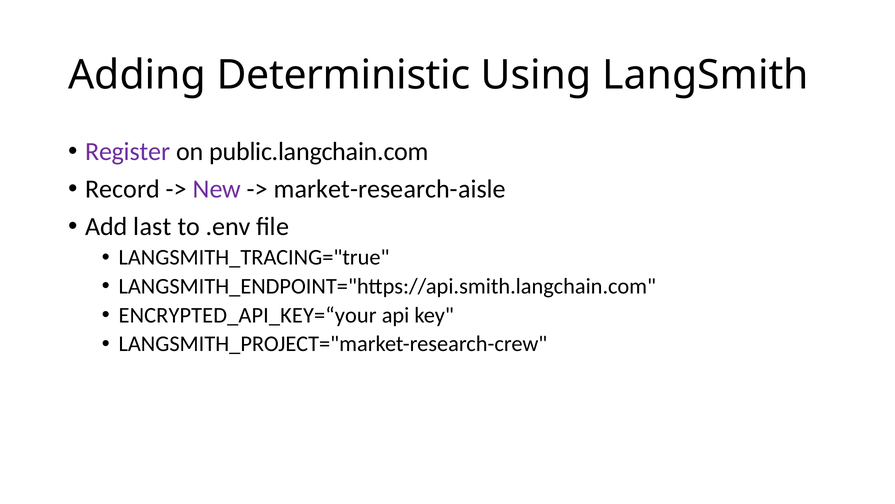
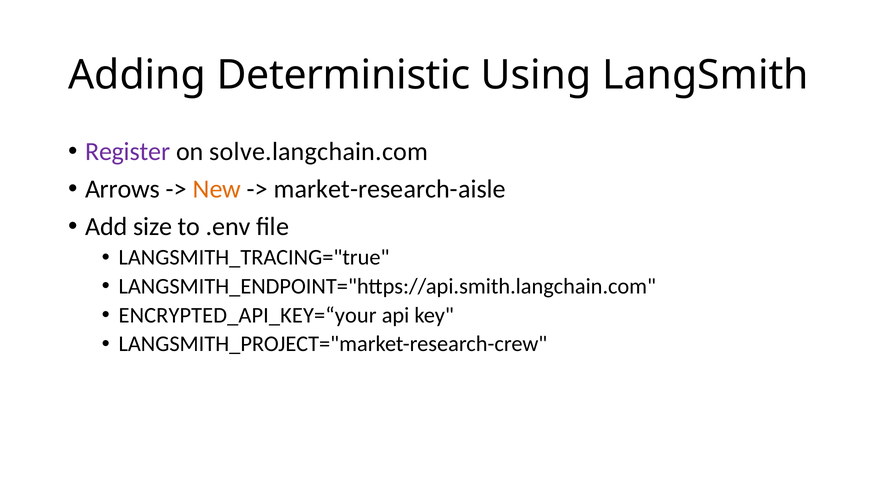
public.langchain.com: public.langchain.com -> solve.langchain.com
Record: Record -> Arrows
New colour: purple -> orange
last: last -> size
